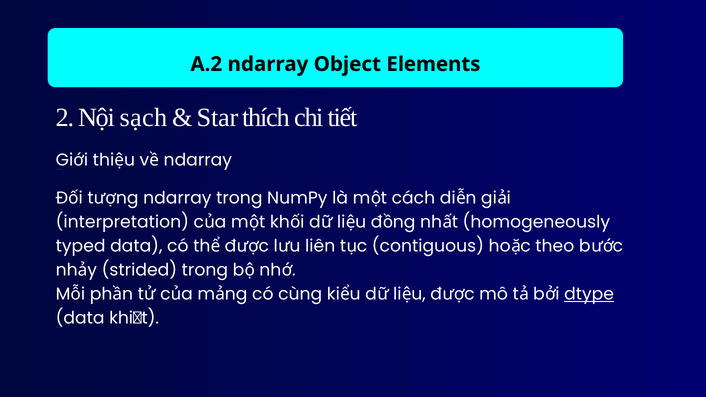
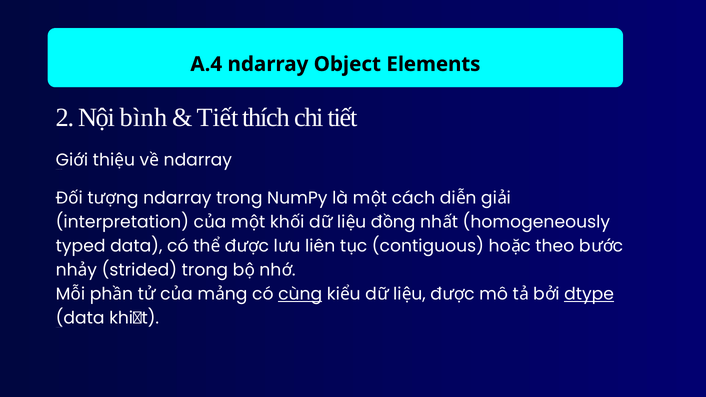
A.2: A.2 -> A.4
sạch: sạch -> bình
Star at (218, 117): Star -> Tiết
cùng underline: none -> present
